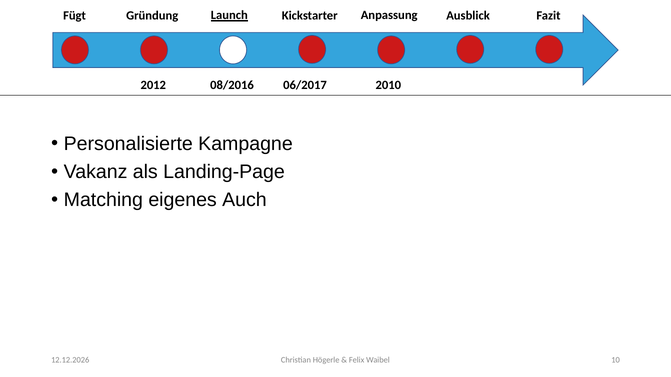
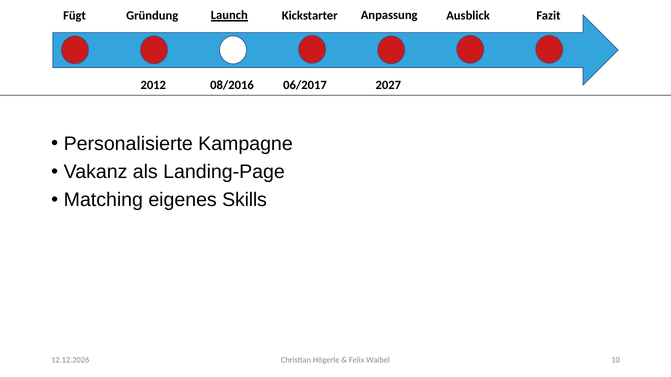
2010: 2010 -> 2027
Auch: Auch -> Skills
